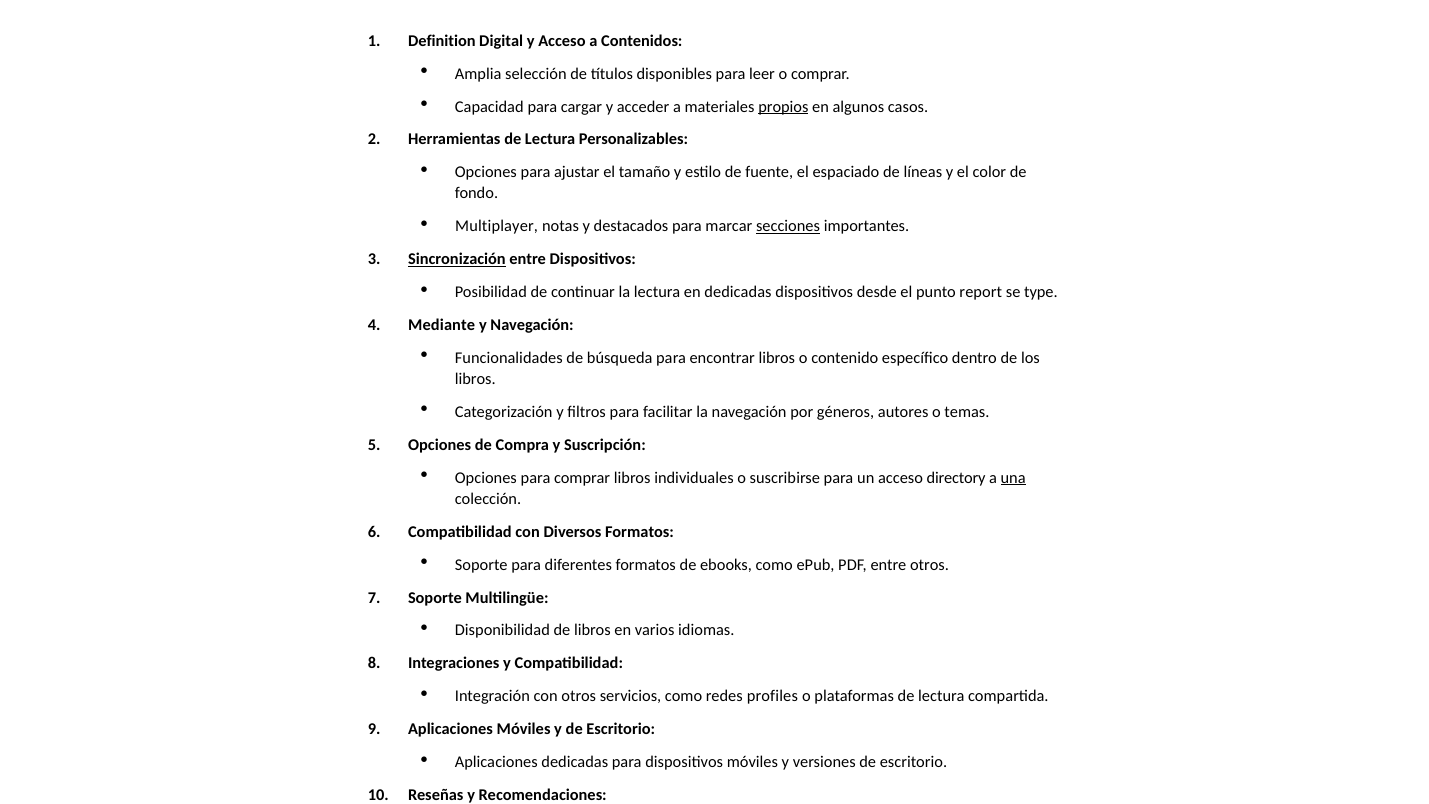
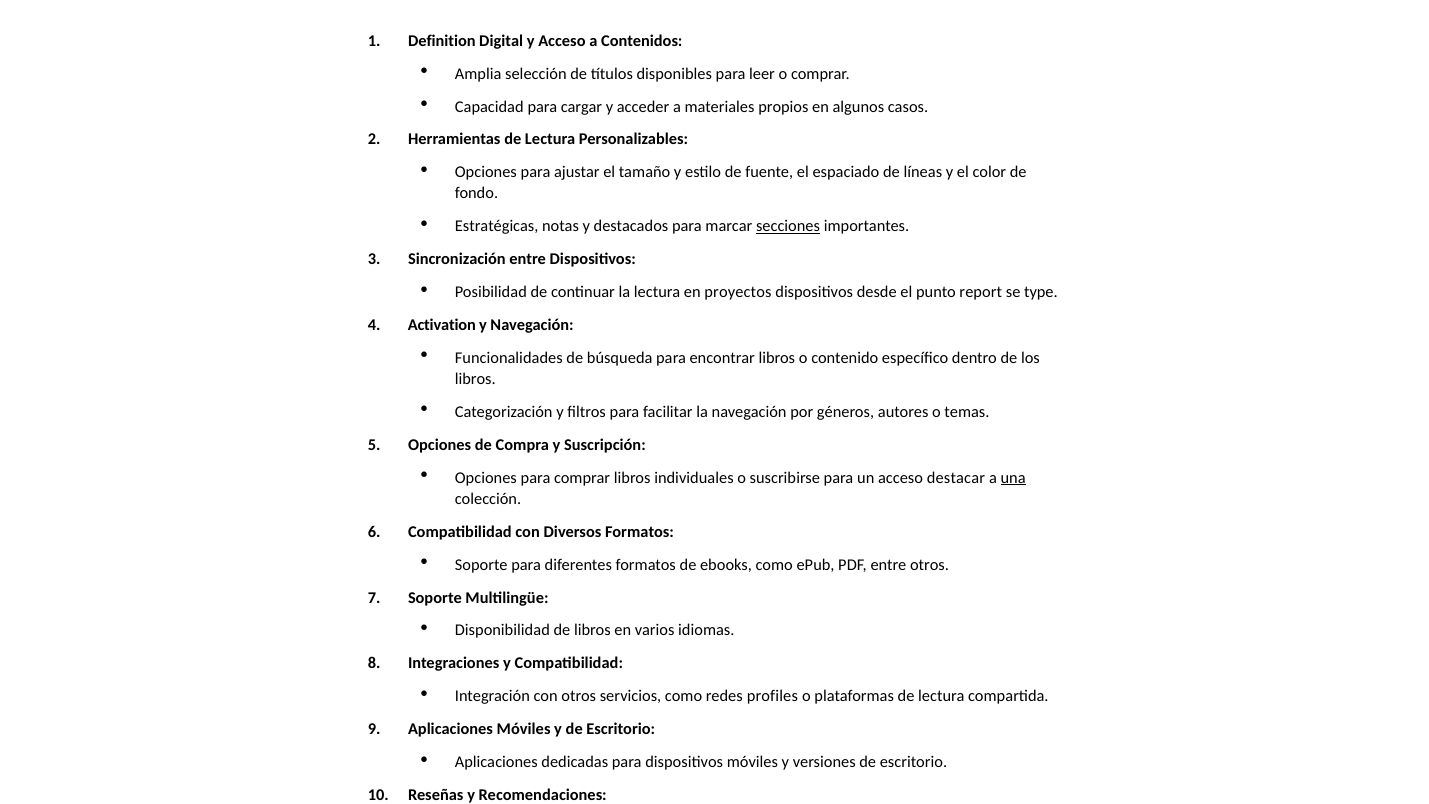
propios underline: present -> none
Multiplayer: Multiplayer -> Estratégicas
Sincronización underline: present -> none
en dedicadas: dedicadas -> proyectos
Mediante: Mediante -> Activation
directory: directory -> destacar
